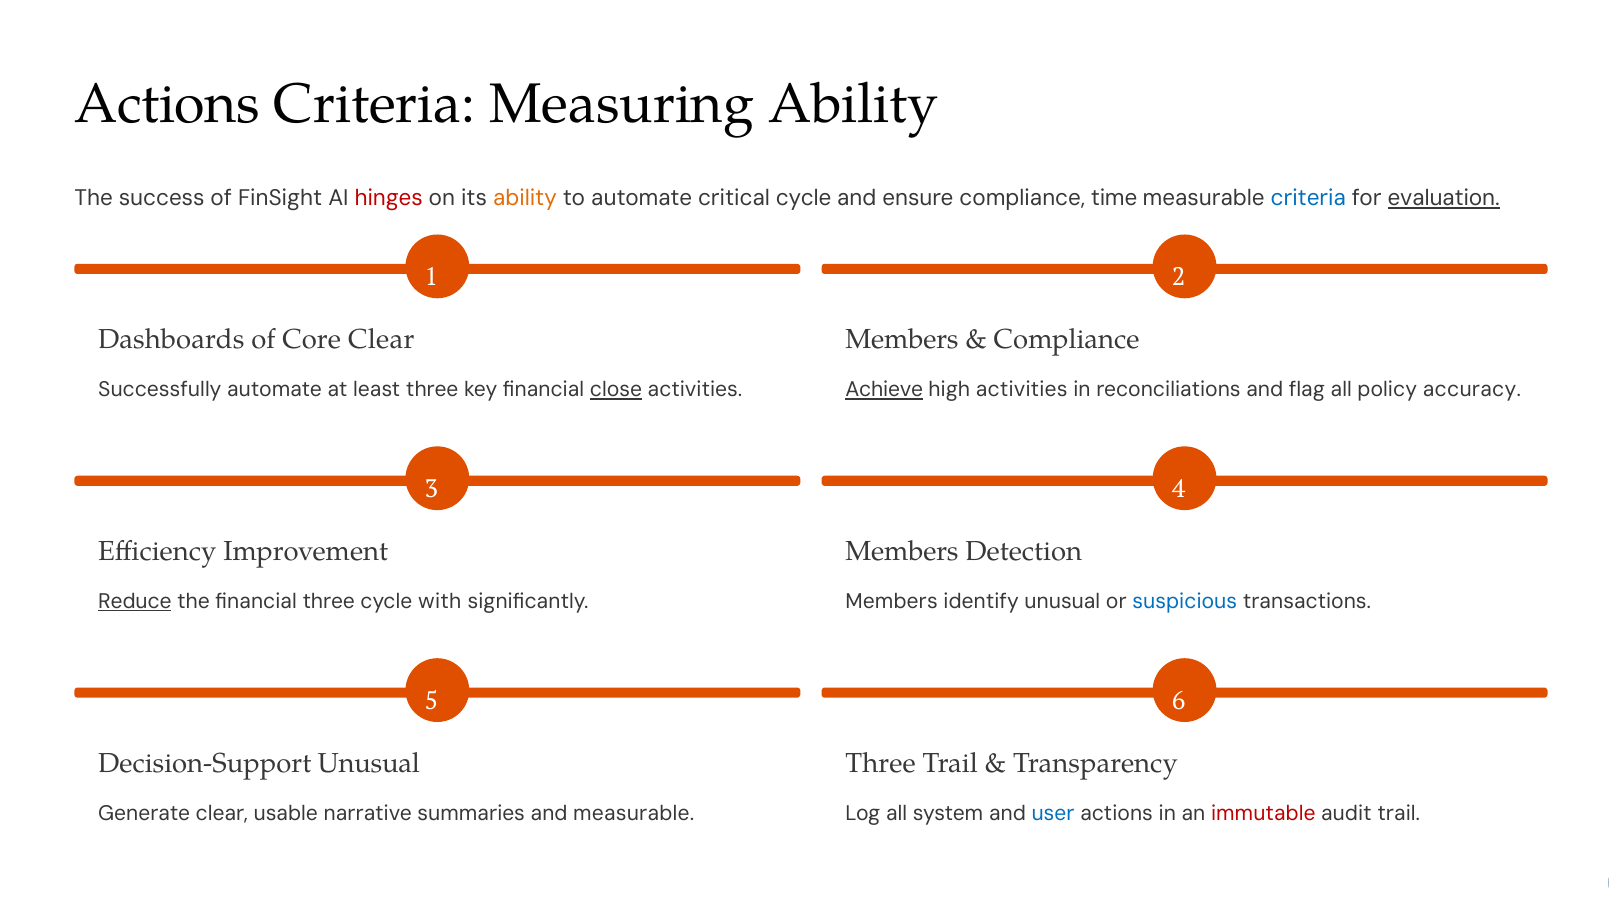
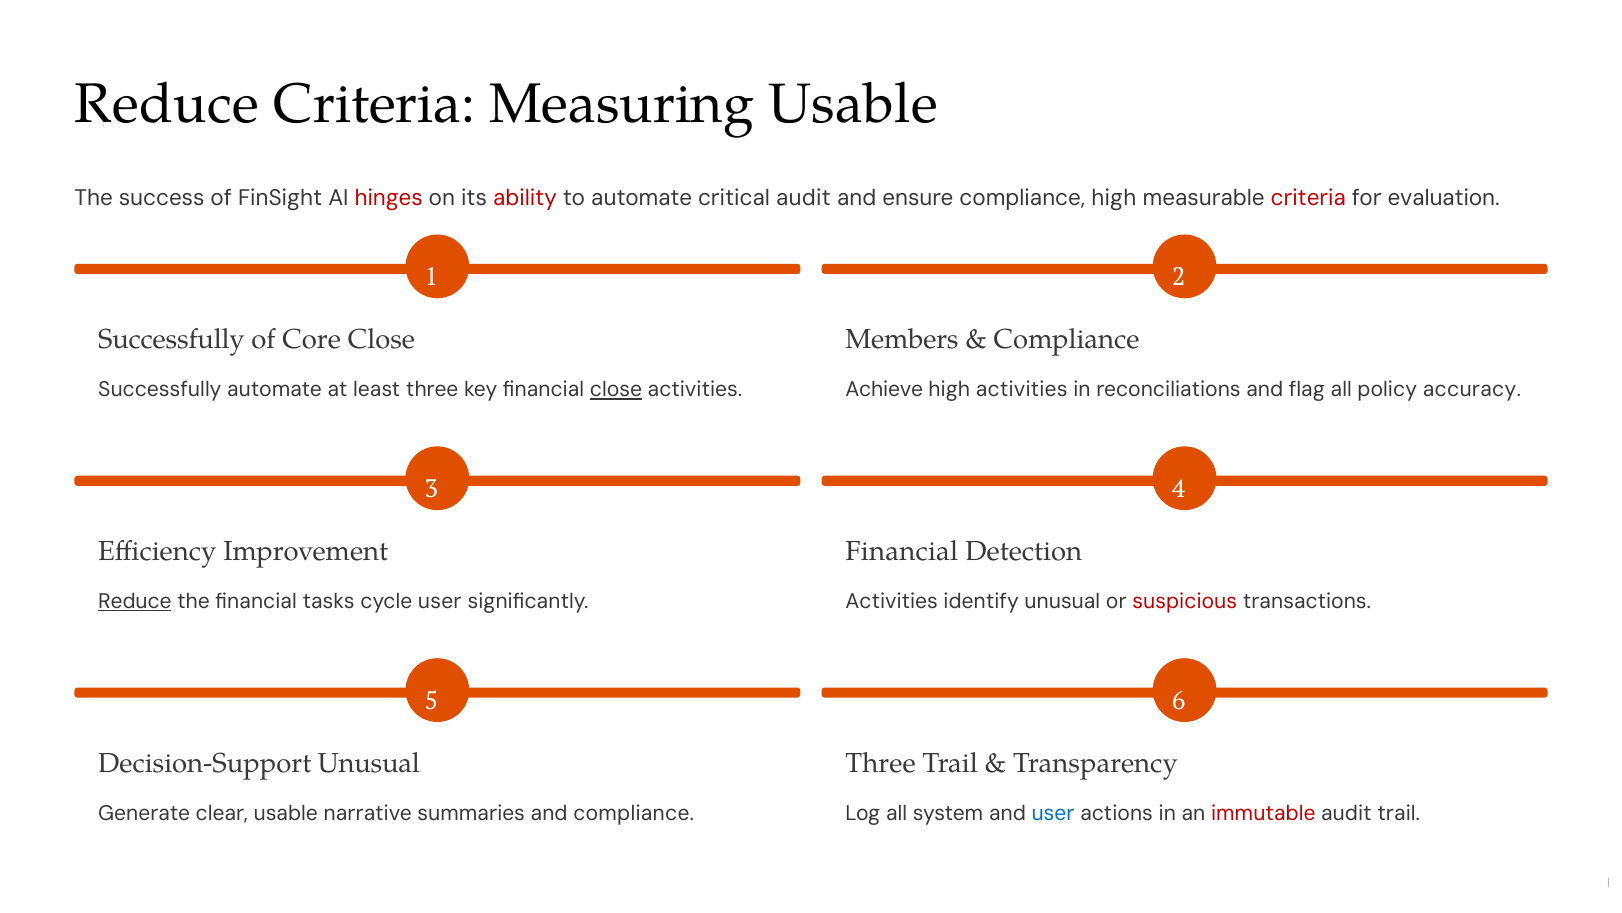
Actions at (167, 104): Actions -> Reduce
Measuring Ability: Ability -> Usable
ability at (525, 198) colour: orange -> red
critical cycle: cycle -> audit
compliance time: time -> high
criteria at (1308, 198) colour: blue -> red
evaluation underline: present -> none
Dashboards at (171, 339): Dashboards -> Successfully
Core Clear: Clear -> Close
Achieve underline: present -> none
Members at (902, 551): Members -> Financial
financial three: three -> tasks
cycle with: with -> user
Members at (892, 601): Members -> Activities
suspicious colour: blue -> red
and measurable: measurable -> compliance
